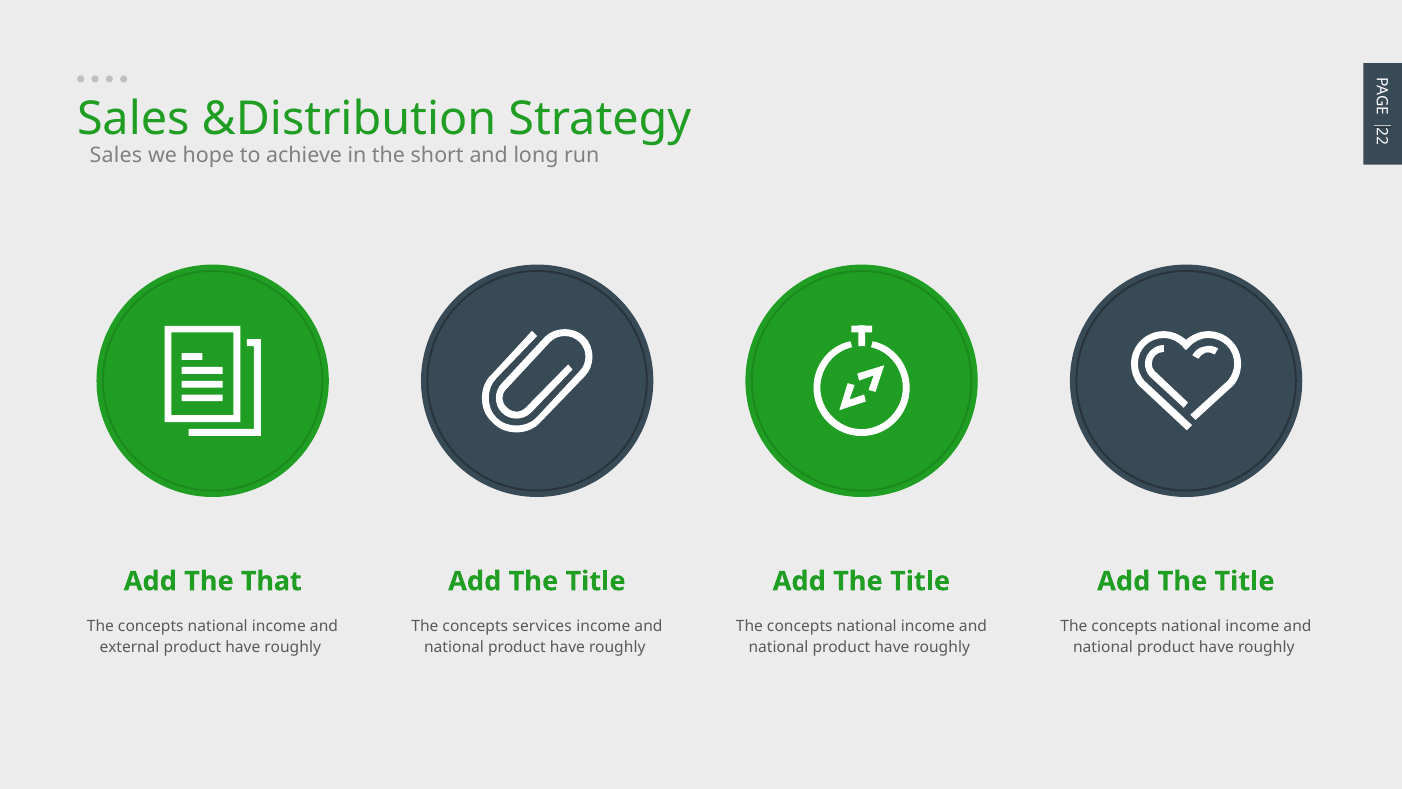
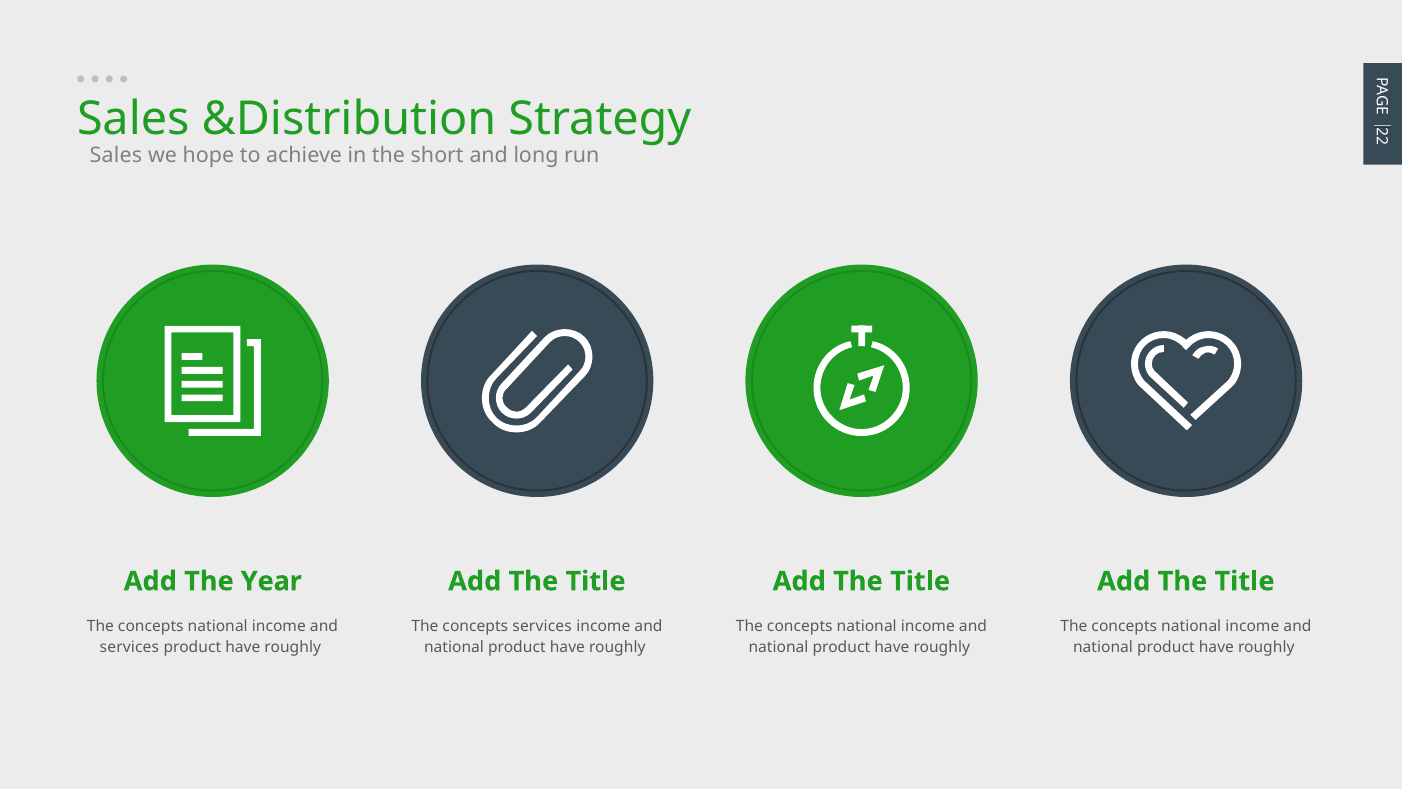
That: That -> Year
external at (130, 647): external -> services
